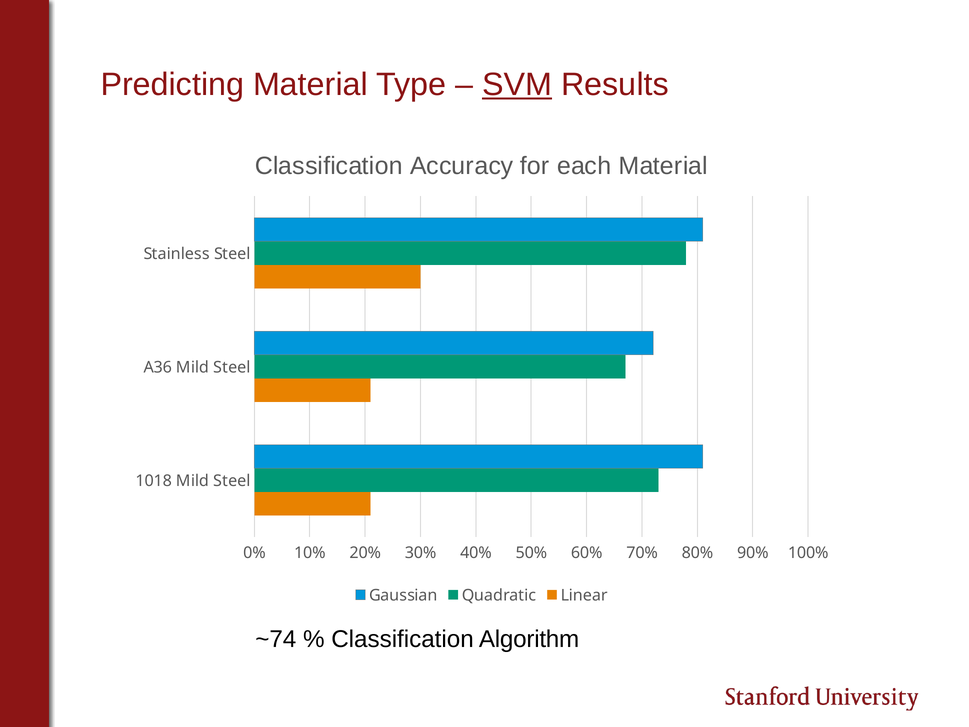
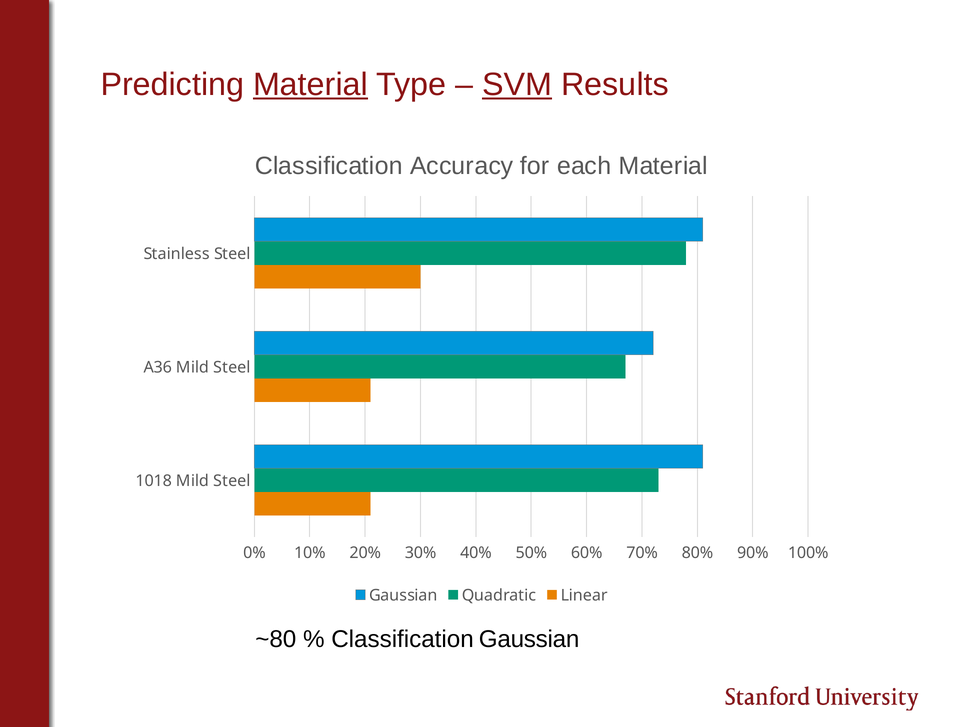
Material at (310, 84) underline: none -> present
~74: ~74 -> ~80
Classification Algorithm: Algorithm -> Gaussian
